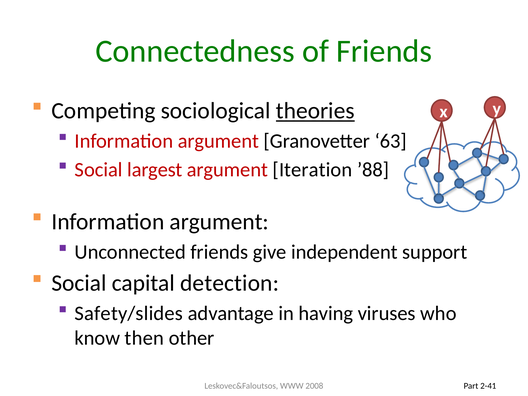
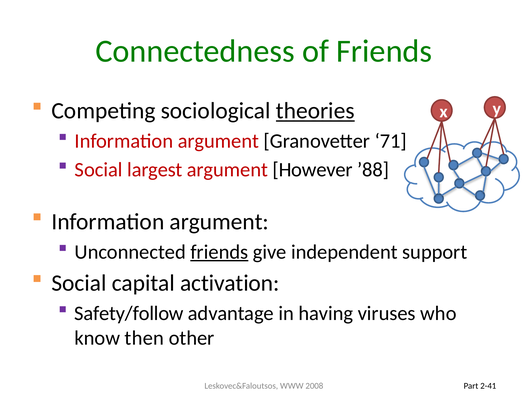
63: 63 -> 71
Iteration: Iteration -> However
friends at (219, 252) underline: none -> present
detection: detection -> activation
Safety/slides: Safety/slides -> Safety/follow
